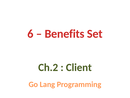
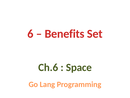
Ch.2: Ch.2 -> Ch.6
Client: Client -> Space
